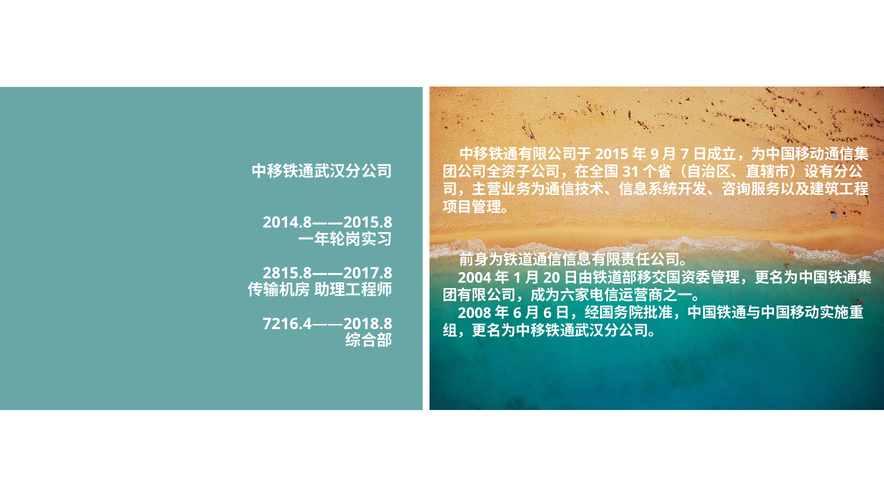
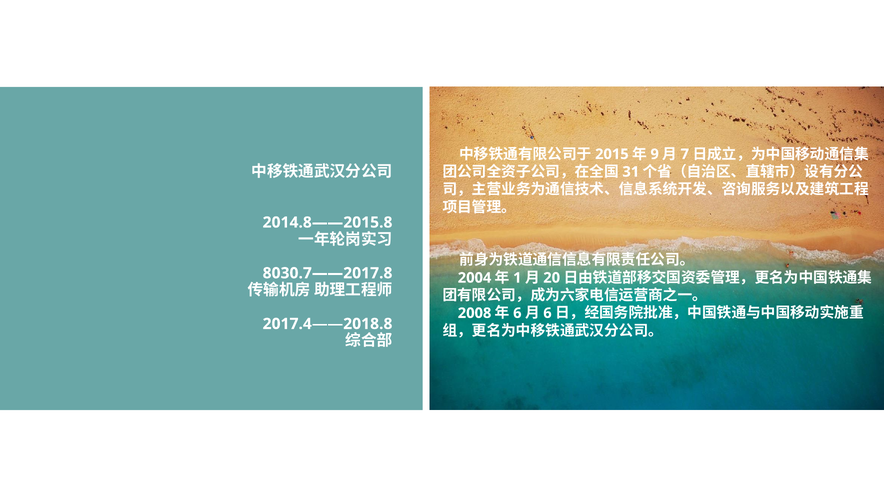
2815.8——2017.8: 2815.8——2017.8 -> 8030.7——2017.8
7216.4——2018.8: 7216.4——2018.8 -> 2017.4——2018.8
